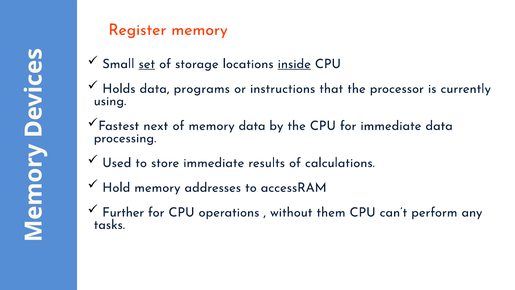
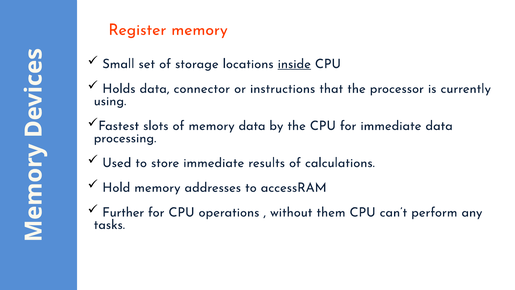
set underline: present -> none
programs: programs -> connector
next: next -> slots
